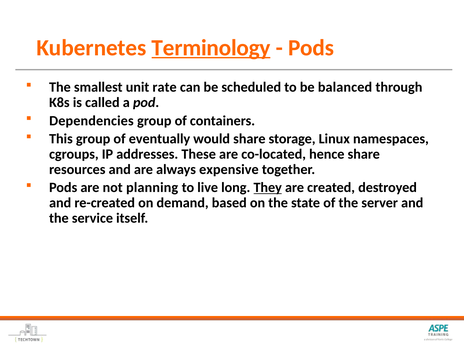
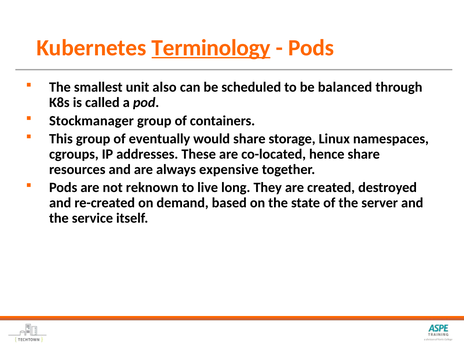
rate: rate -> also
Dependencies: Dependencies -> Stockmanager
planning: planning -> reknown
They underline: present -> none
